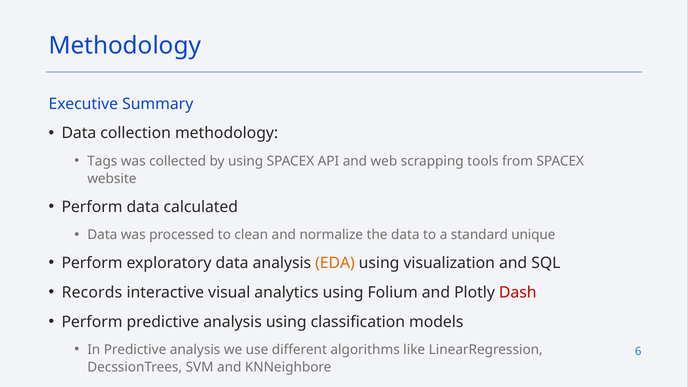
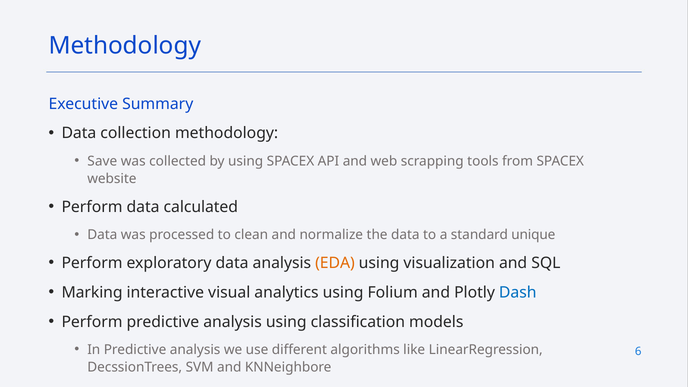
Tags: Tags -> Save
Records: Records -> Marking
Dash colour: red -> blue
